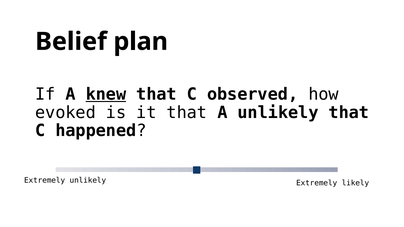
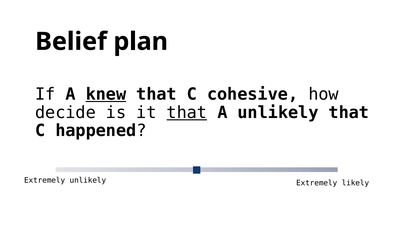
observed: observed -> cohesive
evoked: evoked -> decide
that at (187, 113) underline: none -> present
